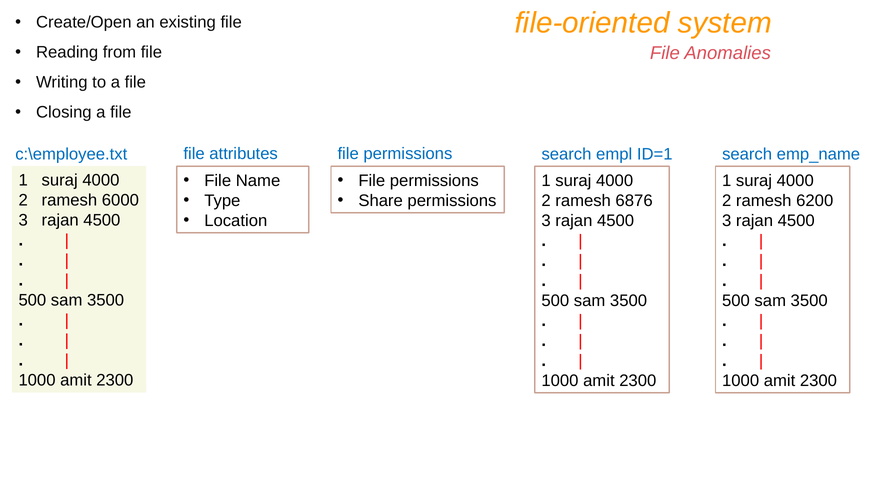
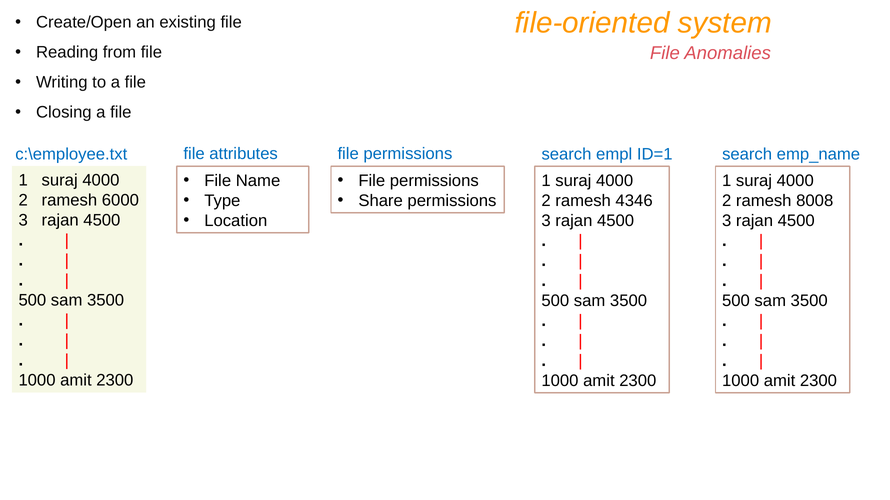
6876: 6876 -> 4346
6200: 6200 -> 8008
